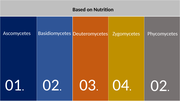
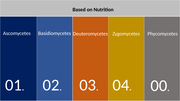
02 at (159, 86): 02 -> 00
